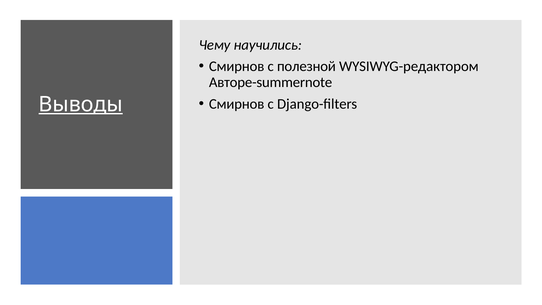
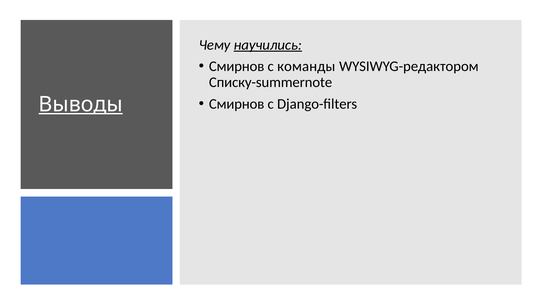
научились underline: none -> present
полезной: полезной -> команды
Авторе-summernote: Авторе-summernote -> Списку-summernote
